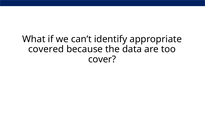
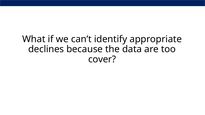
covered: covered -> declines
